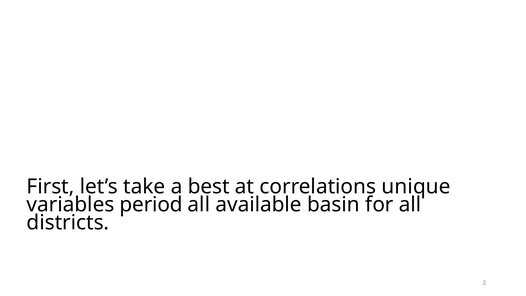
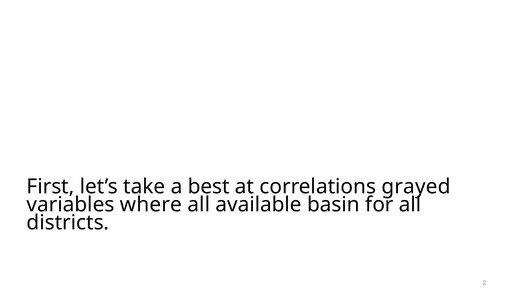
unique: unique -> grayed
period: period -> where
